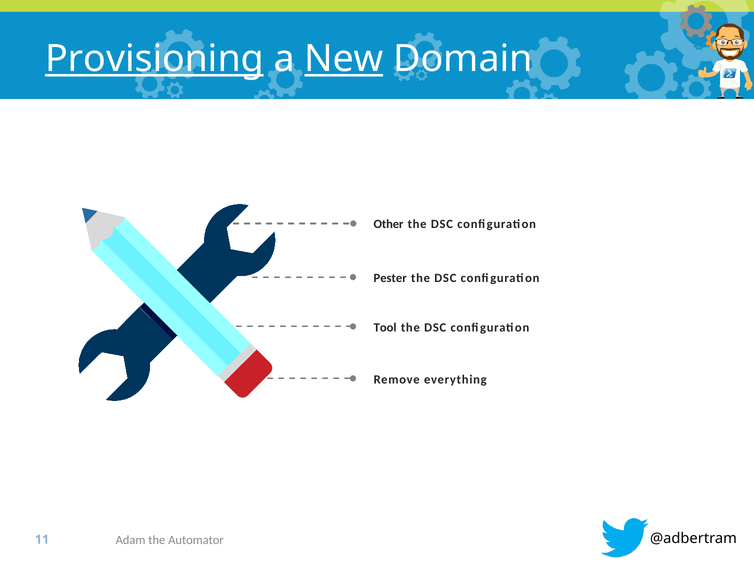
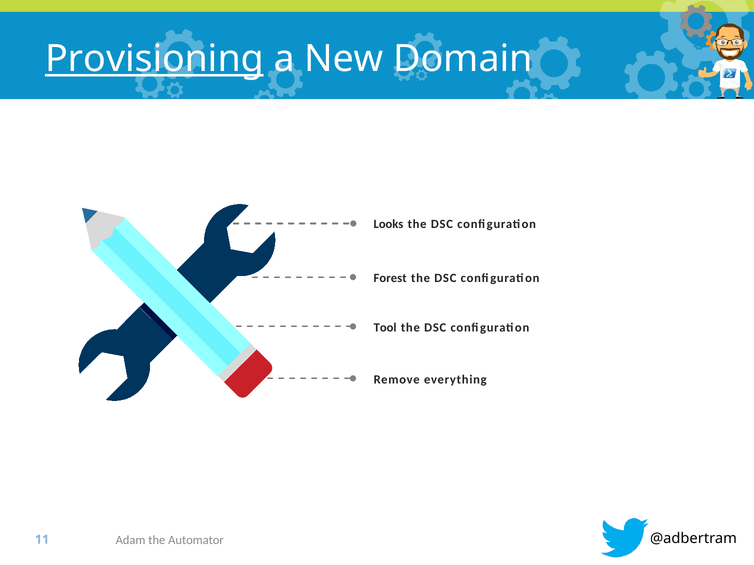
New underline: present -> none
Other: Other -> Looks
Pester: Pester -> Forest
